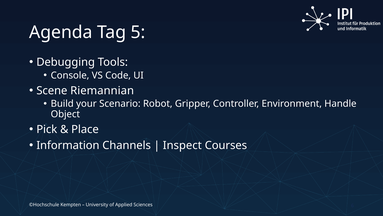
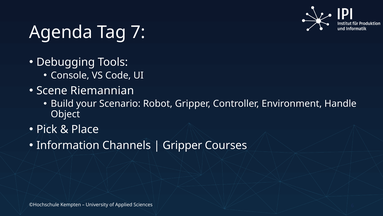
5: 5 -> 7
Inspect at (182, 145): Inspect -> Gripper
